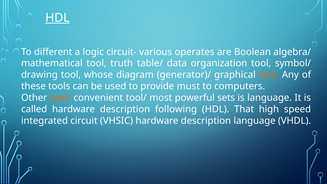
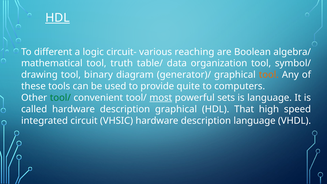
operates: operates -> reaching
whose: whose -> binary
must: must -> quite
tool/ at (60, 98) colour: orange -> green
most underline: none -> present
description following: following -> graphical
